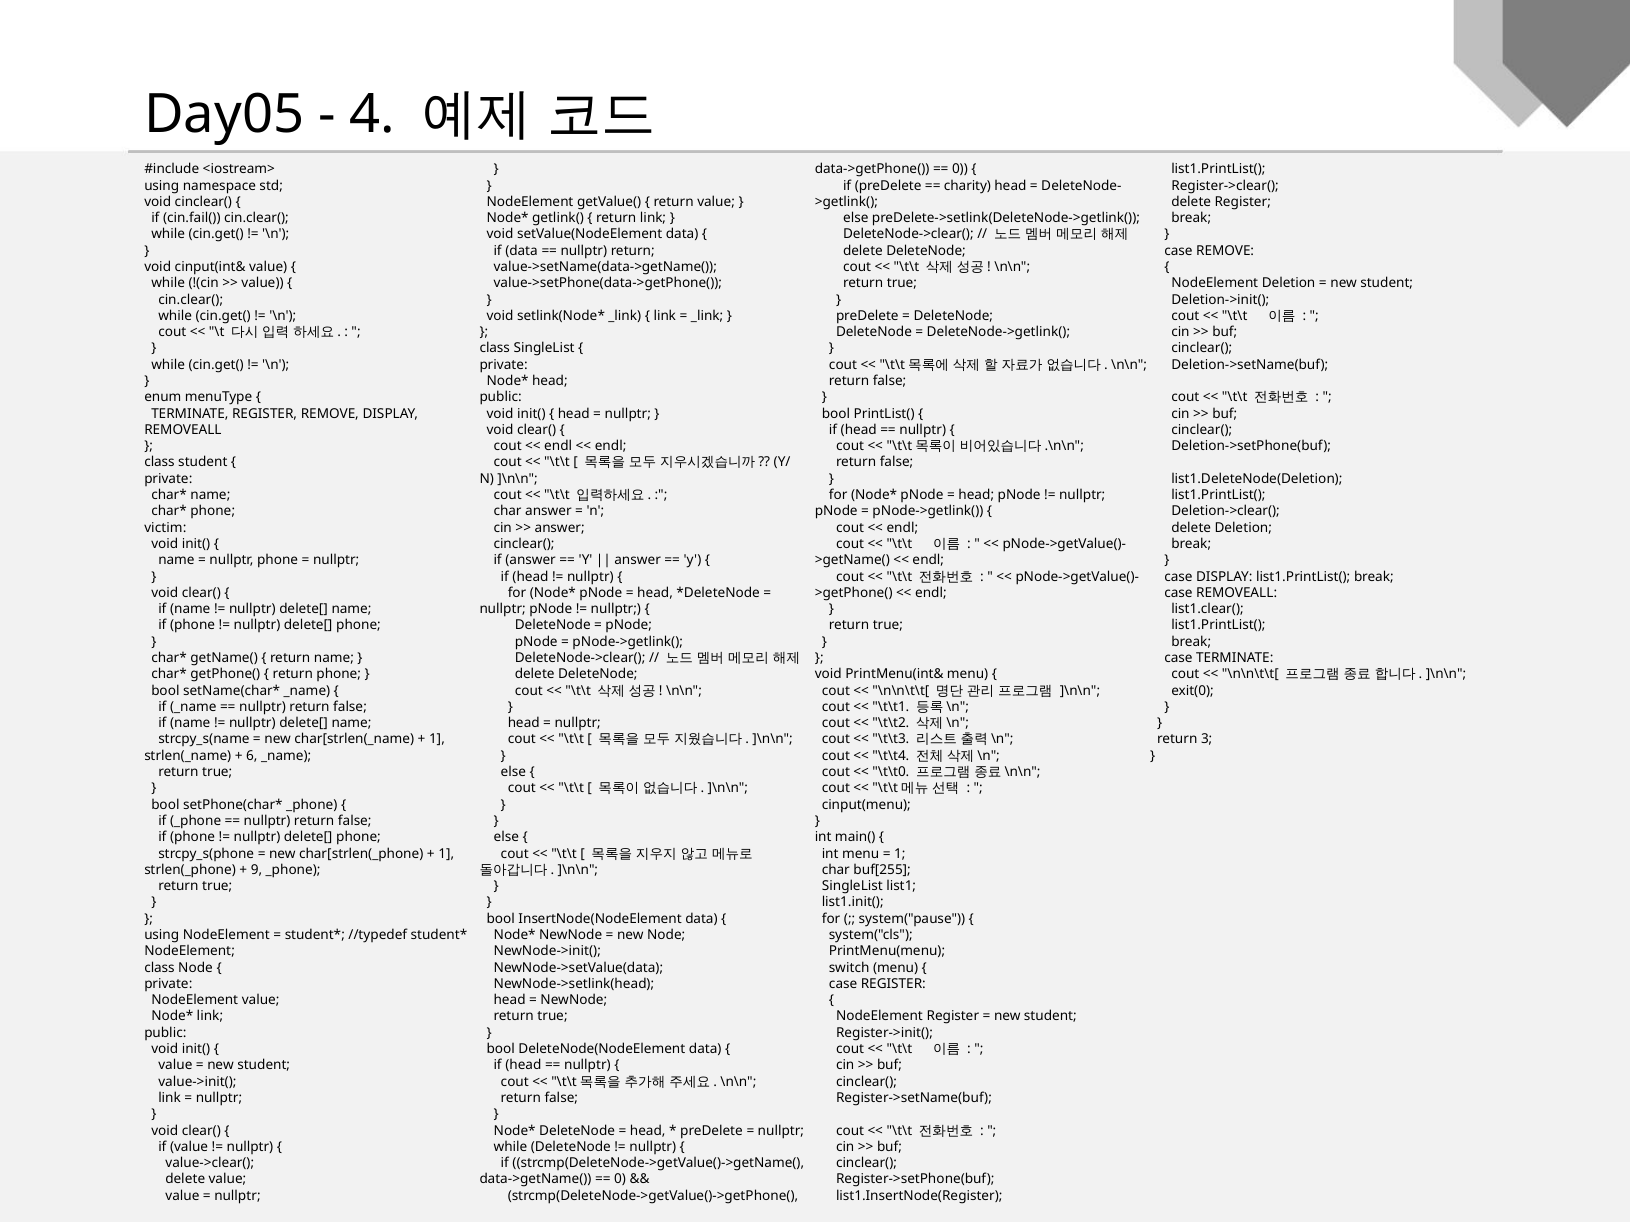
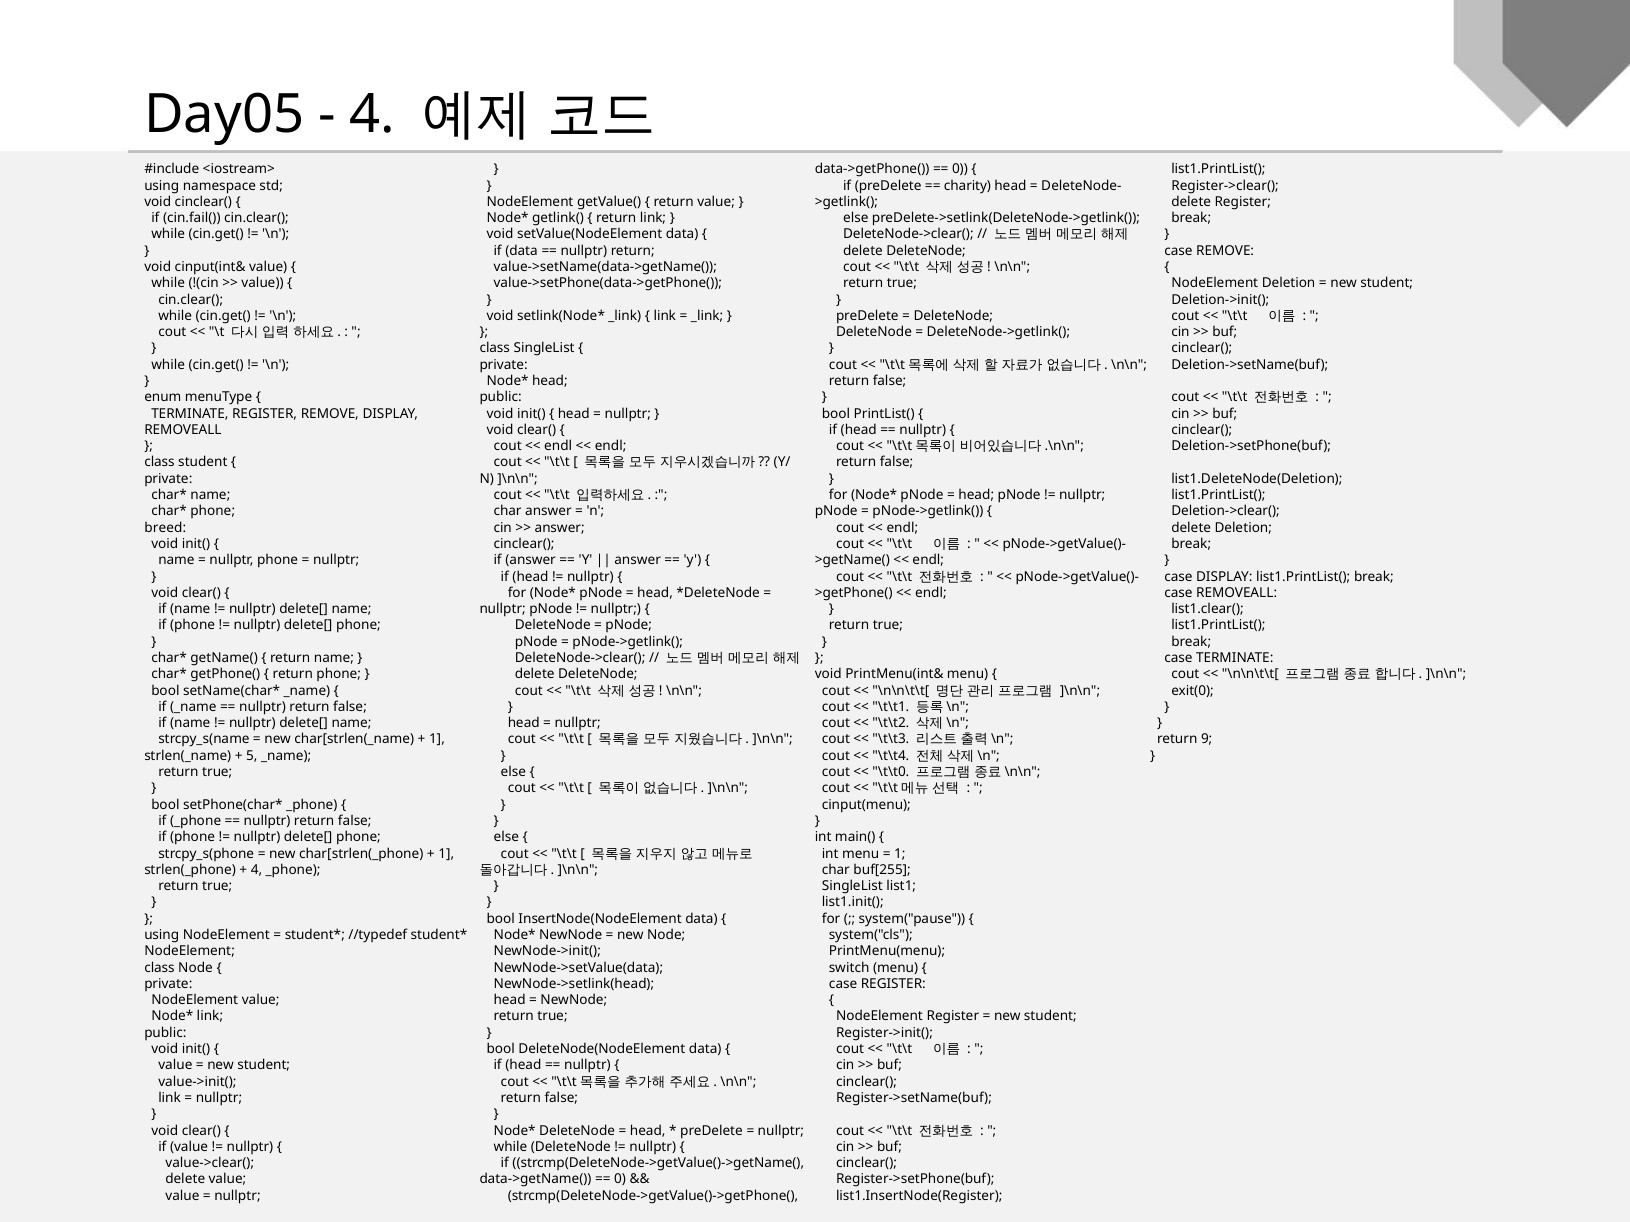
victim: victim -> breed
3: 3 -> 9
6: 6 -> 5
9 at (256, 870): 9 -> 4
